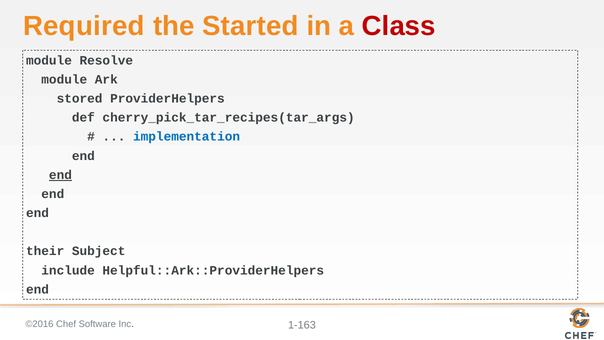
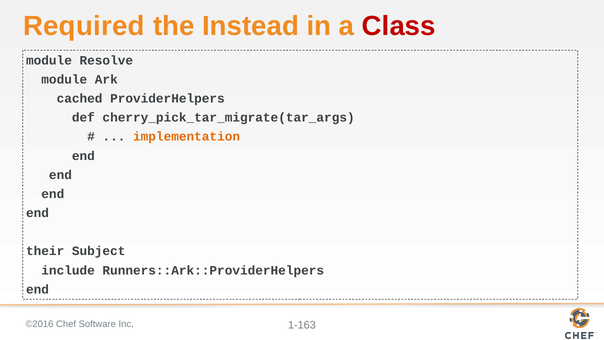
Started: Started -> Instead
stored: stored -> cached
cherry_pick_tar_recipes(tar_args: cherry_pick_tar_recipes(tar_args -> cherry_pick_tar_migrate(tar_args
implementation colour: blue -> orange
end at (60, 175) underline: present -> none
Helpful::Ark::ProviderHelpers: Helpful::Ark::ProviderHelpers -> Runners::Ark::ProviderHelpers
